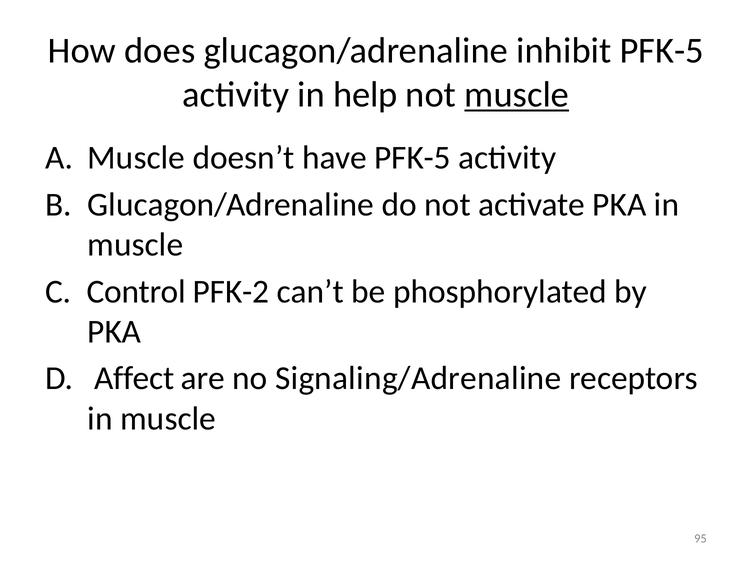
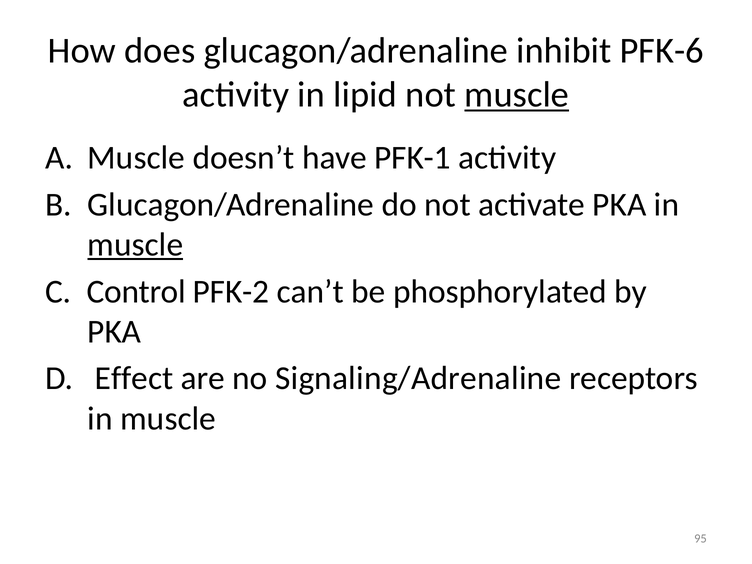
inhibit PFK-5: PFK-5 -> PFK-6
help: help -> lipid
have PFK-5: PFK-5 -> PFK-1
muscle at (135, 245) underline: none -> present
Affect: Affect -> Effect
